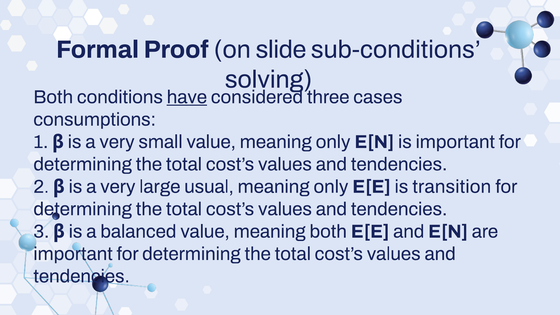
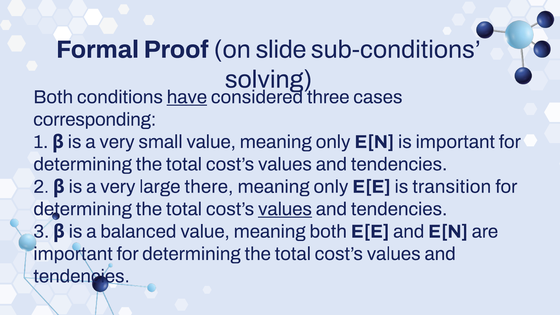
consumptions: consumptions -> corresponding
usual: usual -> there
values at (285, 209) underline: none -> present
